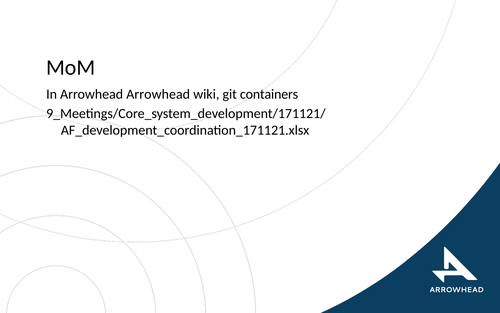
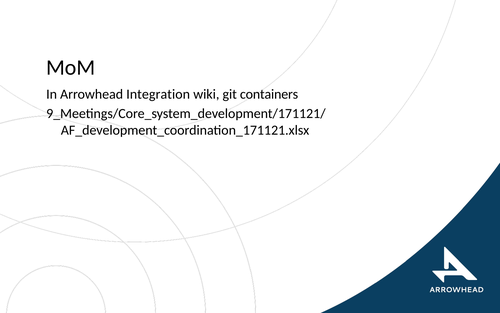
Arrowhead Arrowhead: Arrowhead -> Integration
